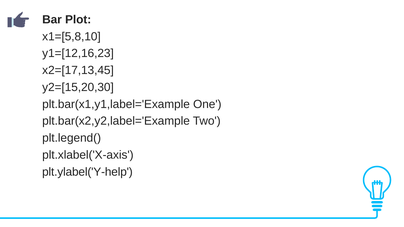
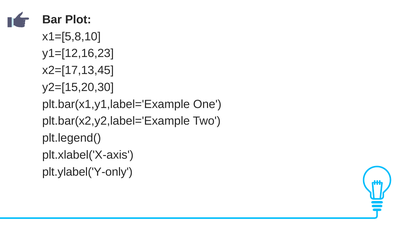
plt.ylabel('Y-help: plt.ylabel('Y-help -> plt.ylabel('Y-only
